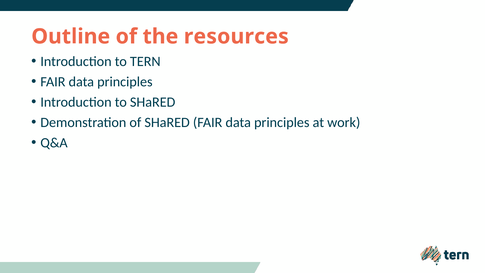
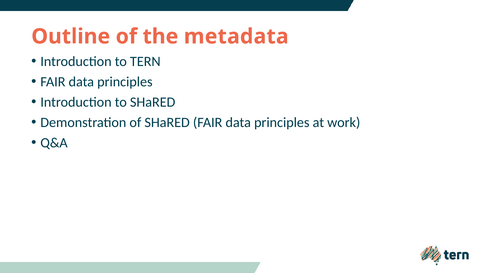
resources: resources -> metadata
